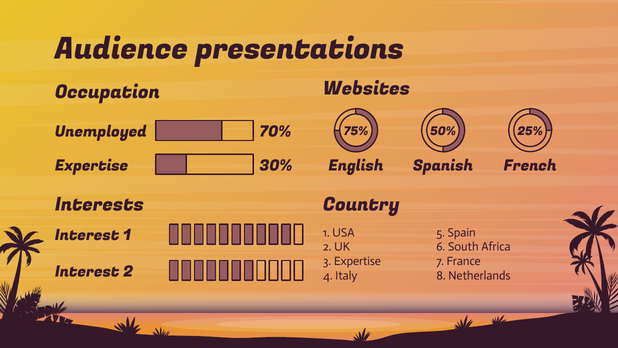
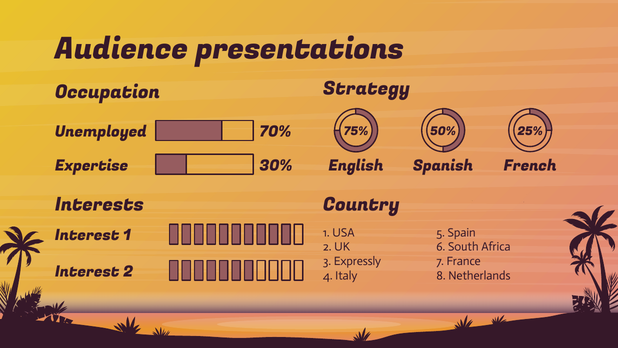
Websites: Websites -> Strategy
3 Expertise: Expertise -> Expressly
